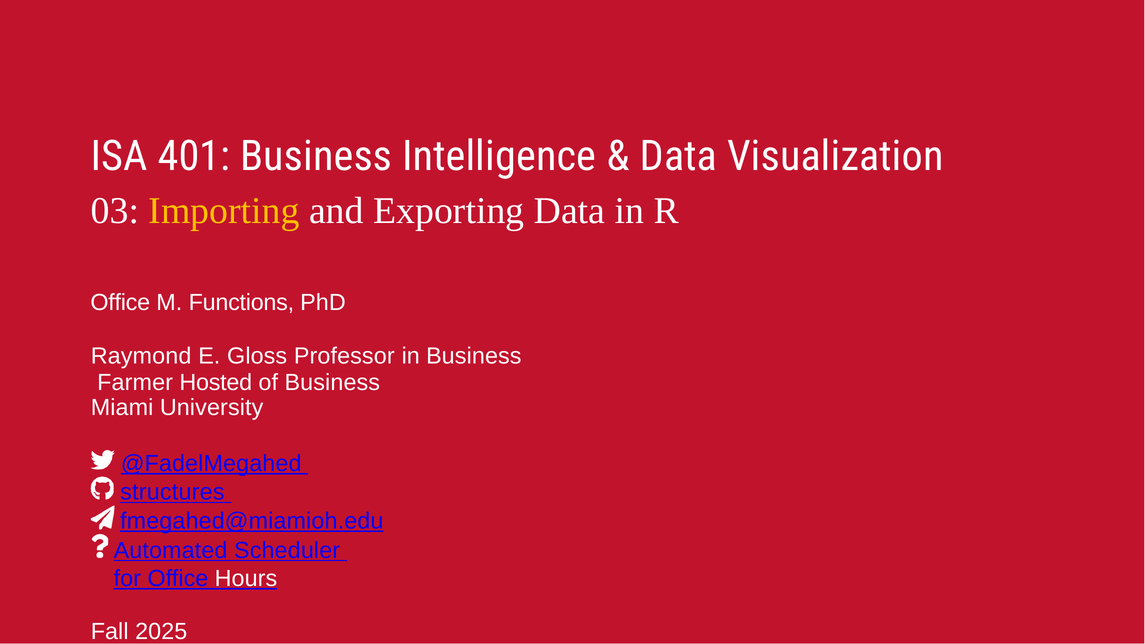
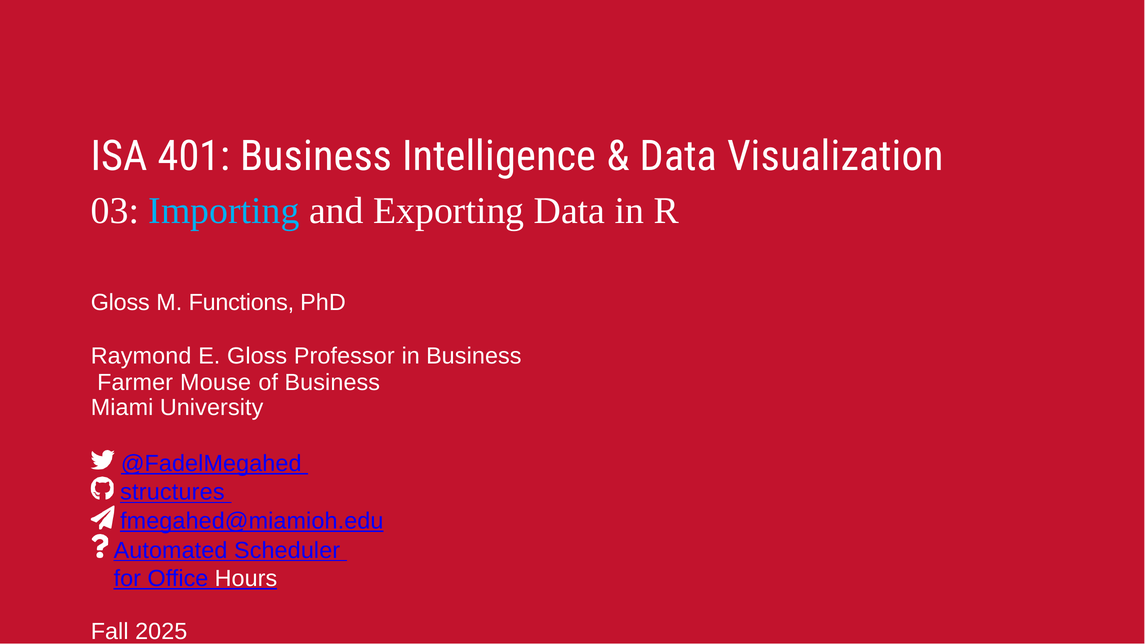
Importing colour: yellow -> light blue
Office at (120, 303): Office -> Gloss
Hosted: Hosted -> Mouse
